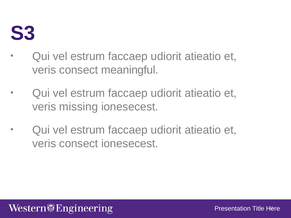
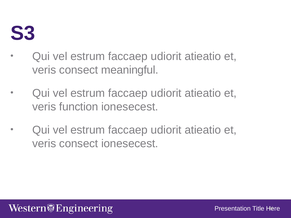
missing: missing -> function
